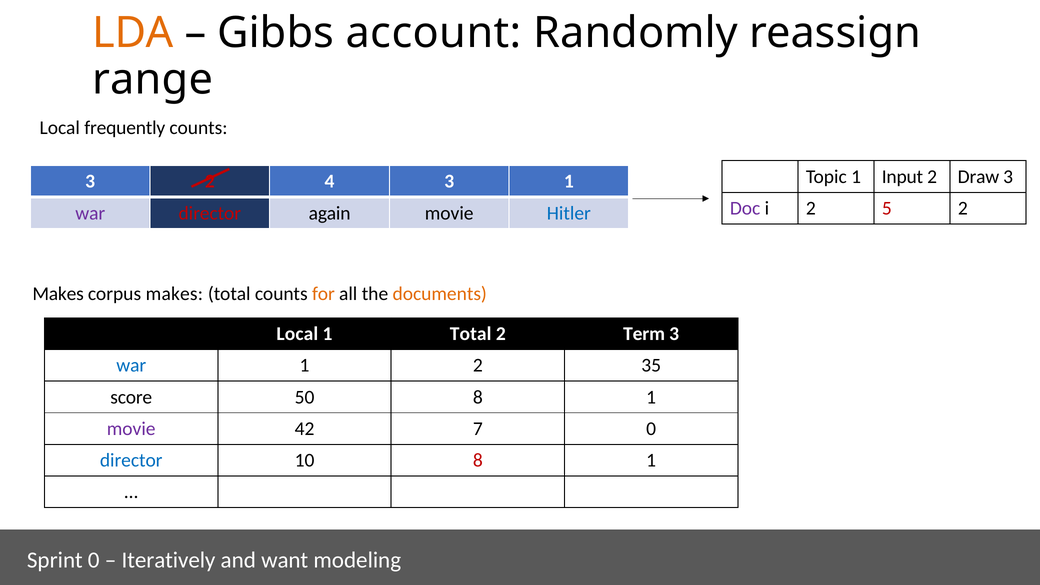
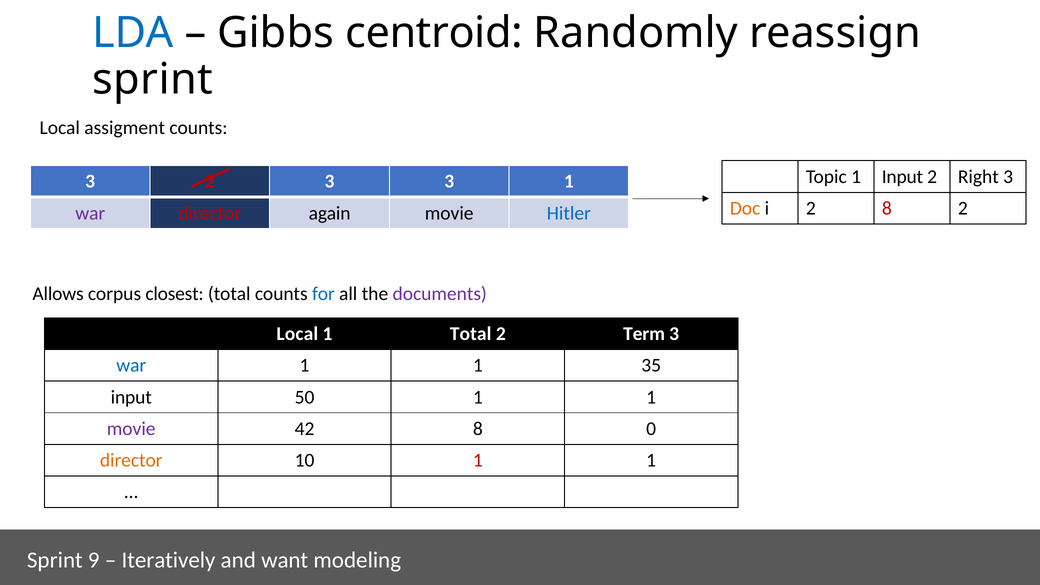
LDA colour: orange -> blue
account: account -> centroid
range at (153, 80): range -> sprint
frequently: frequently -> assigment
Draw: Draw -> Right
2 4: 4 -> 3
Doc colour: purple -> orange
2 5: 5 -> 8
Makes at (58, 294): Makes -> Allows
corpus makes: makes -> closest
for colour: orange -> blue
documents colour: orange -> purple
2 at (478, 366): 2 -> 1
score at (131, 397): score -> input
50 8: 8 -> 1
42 7: 7 -> 8
director at (131, 460) colour: blue -> orange
10 8: 8 -> 1
Sprint 0: 0 -> 9
